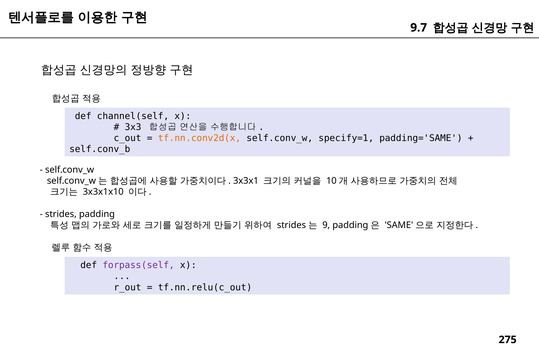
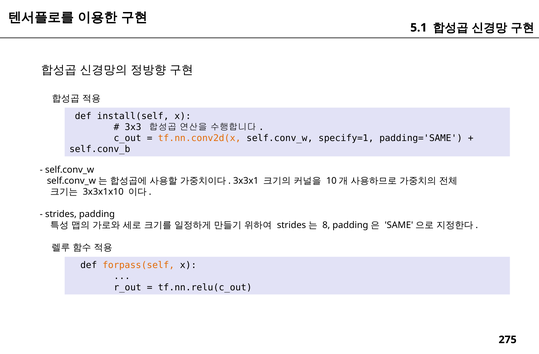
9.7: 9.7 -> 5.1
channel(self: channel(self -> install(self
9: 9 -> 8
forpass(self colour: purple -> orange
